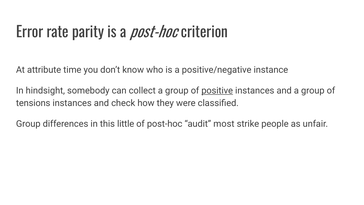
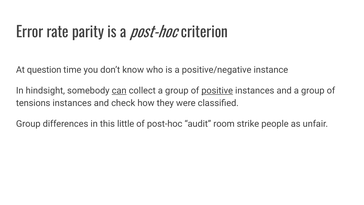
attribute: attribute -> question
can underline: none -> present
most: most -> room
